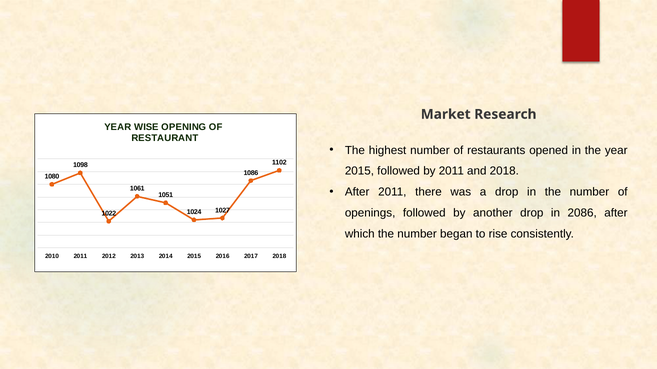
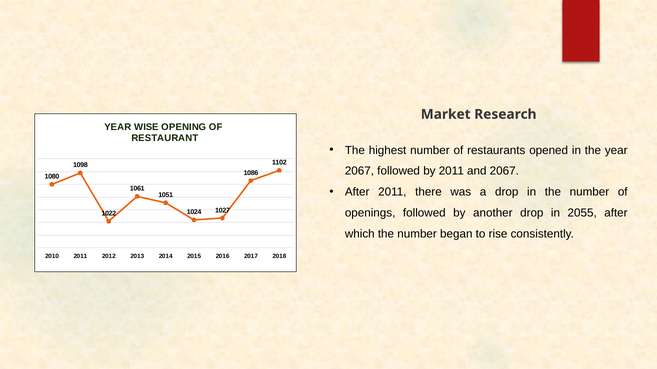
2015 at (359, 171): 2015 -> 2067
and 2018: 2018 -> 2067
2086: 2086 -> 2055
